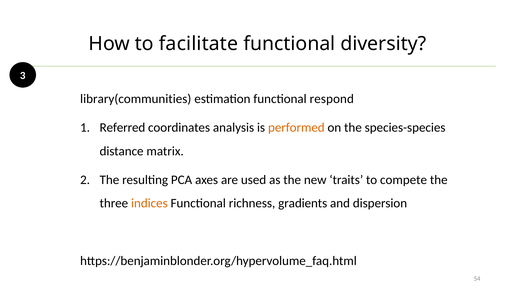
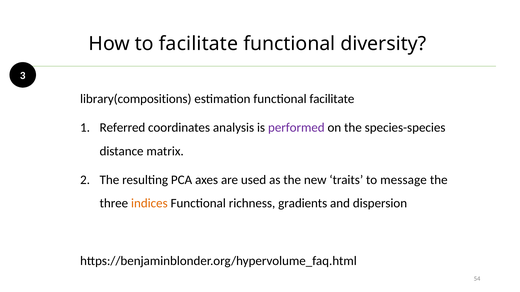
library(communities: library(communities -> library(compositions
functional respond: respond -> facilitate
performed colour: orange -> purple
compete: compete -> message
